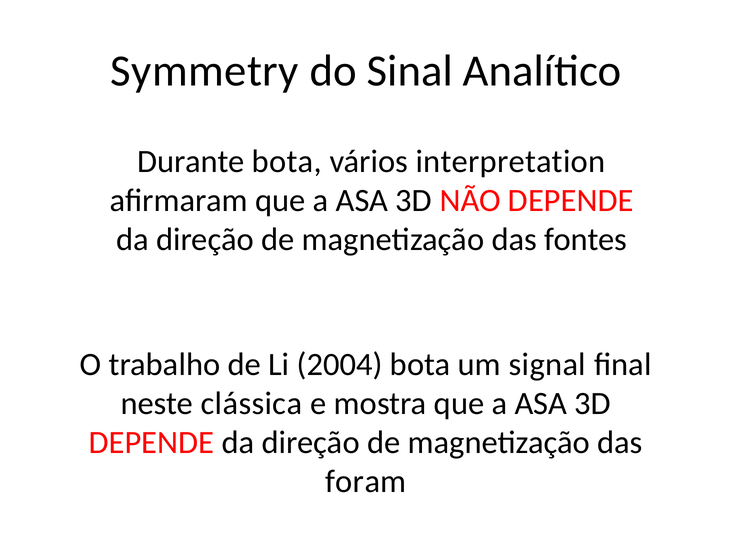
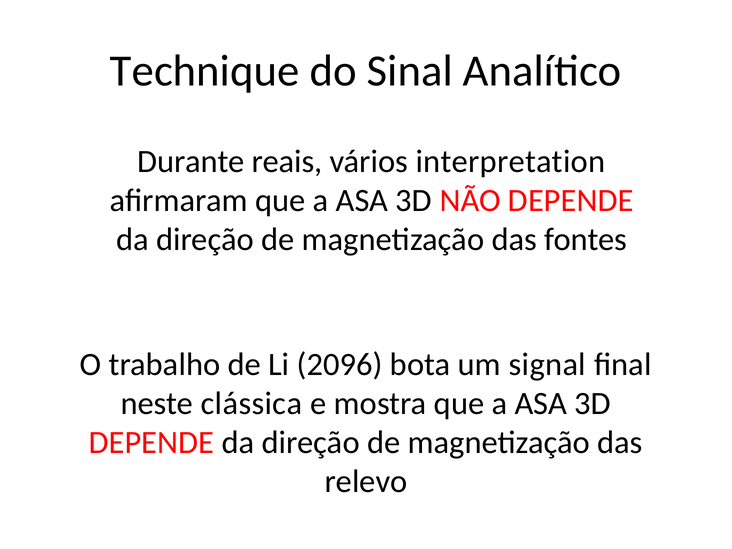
Symmetry: Symmetry -> Technique
Durante bota: bota -> reais
2004: 2004 -> 2096
foram: foram -> relevo
